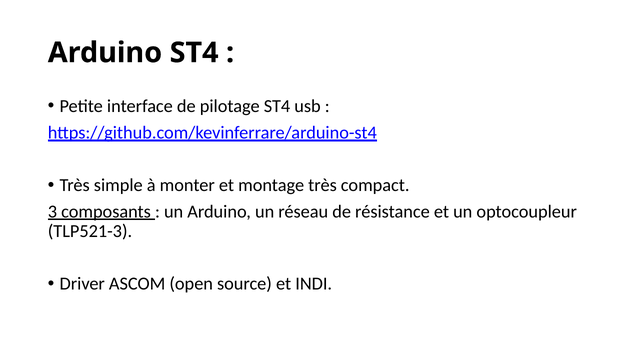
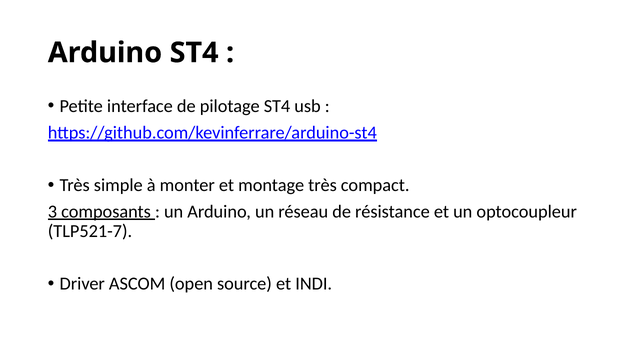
TLP521-3: TLP521-3 -> TLP521-7
